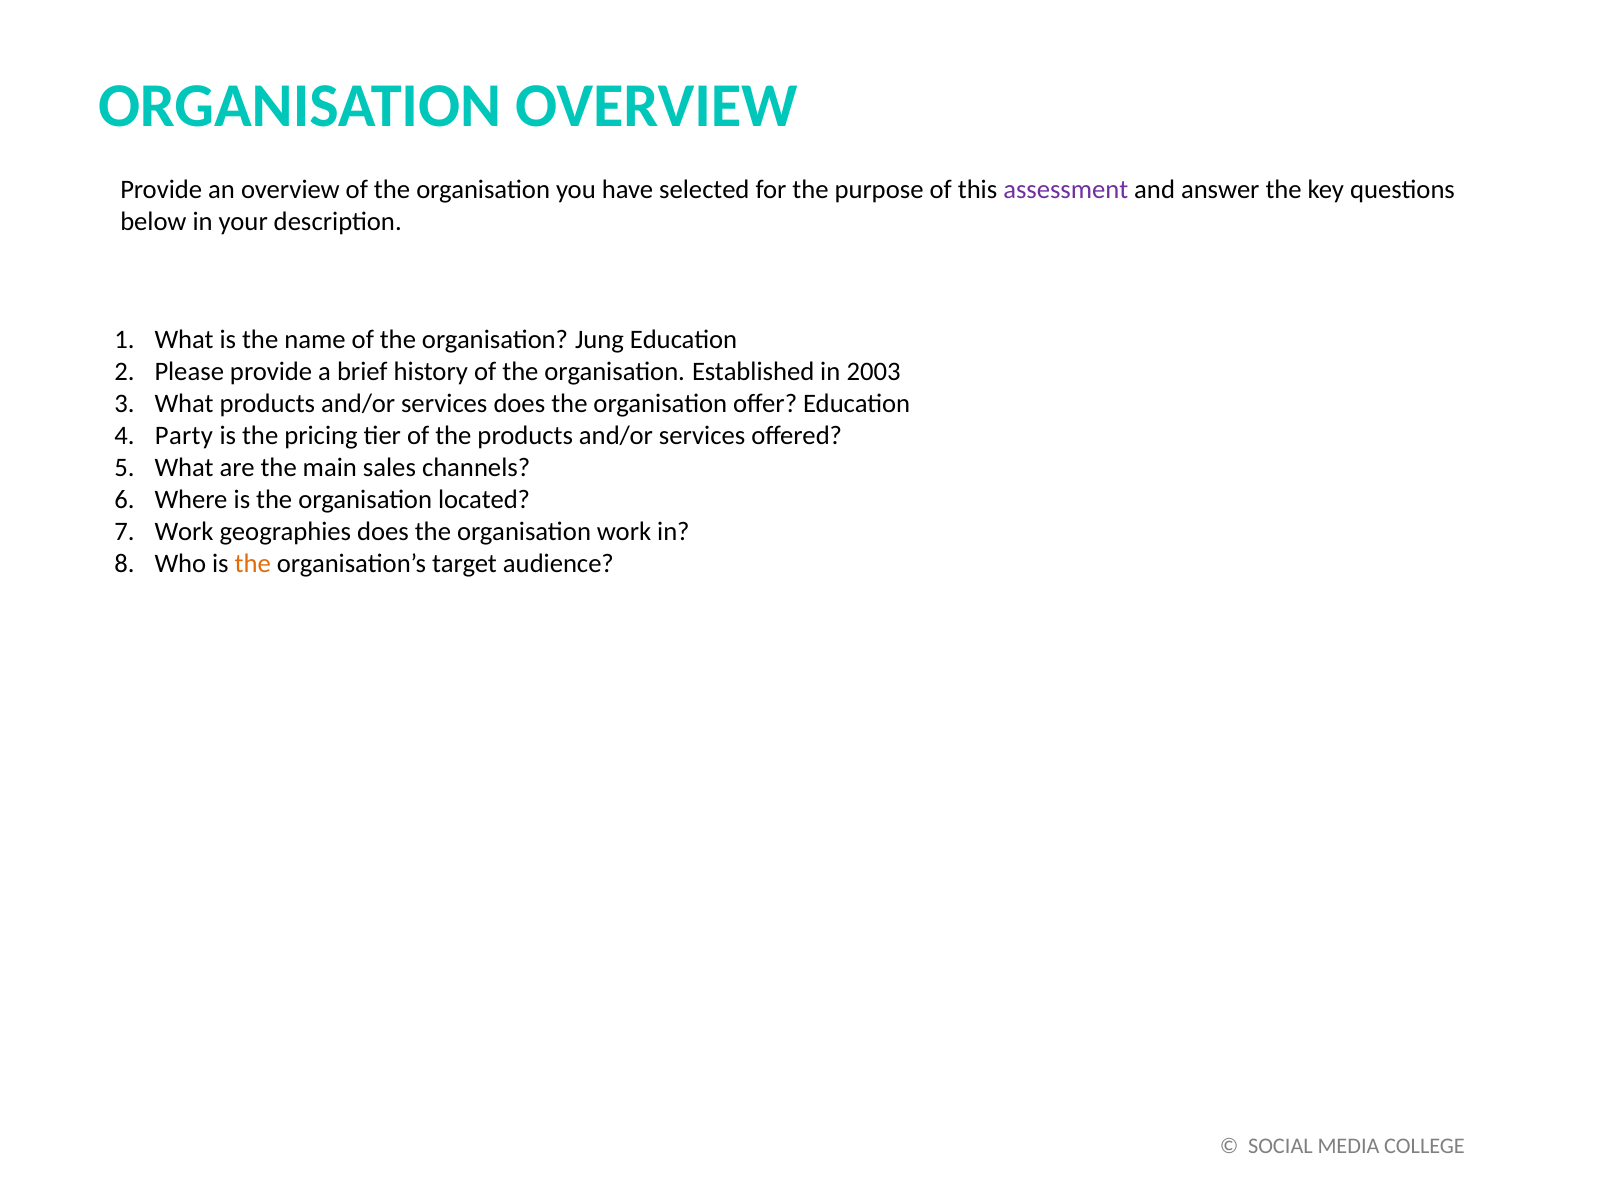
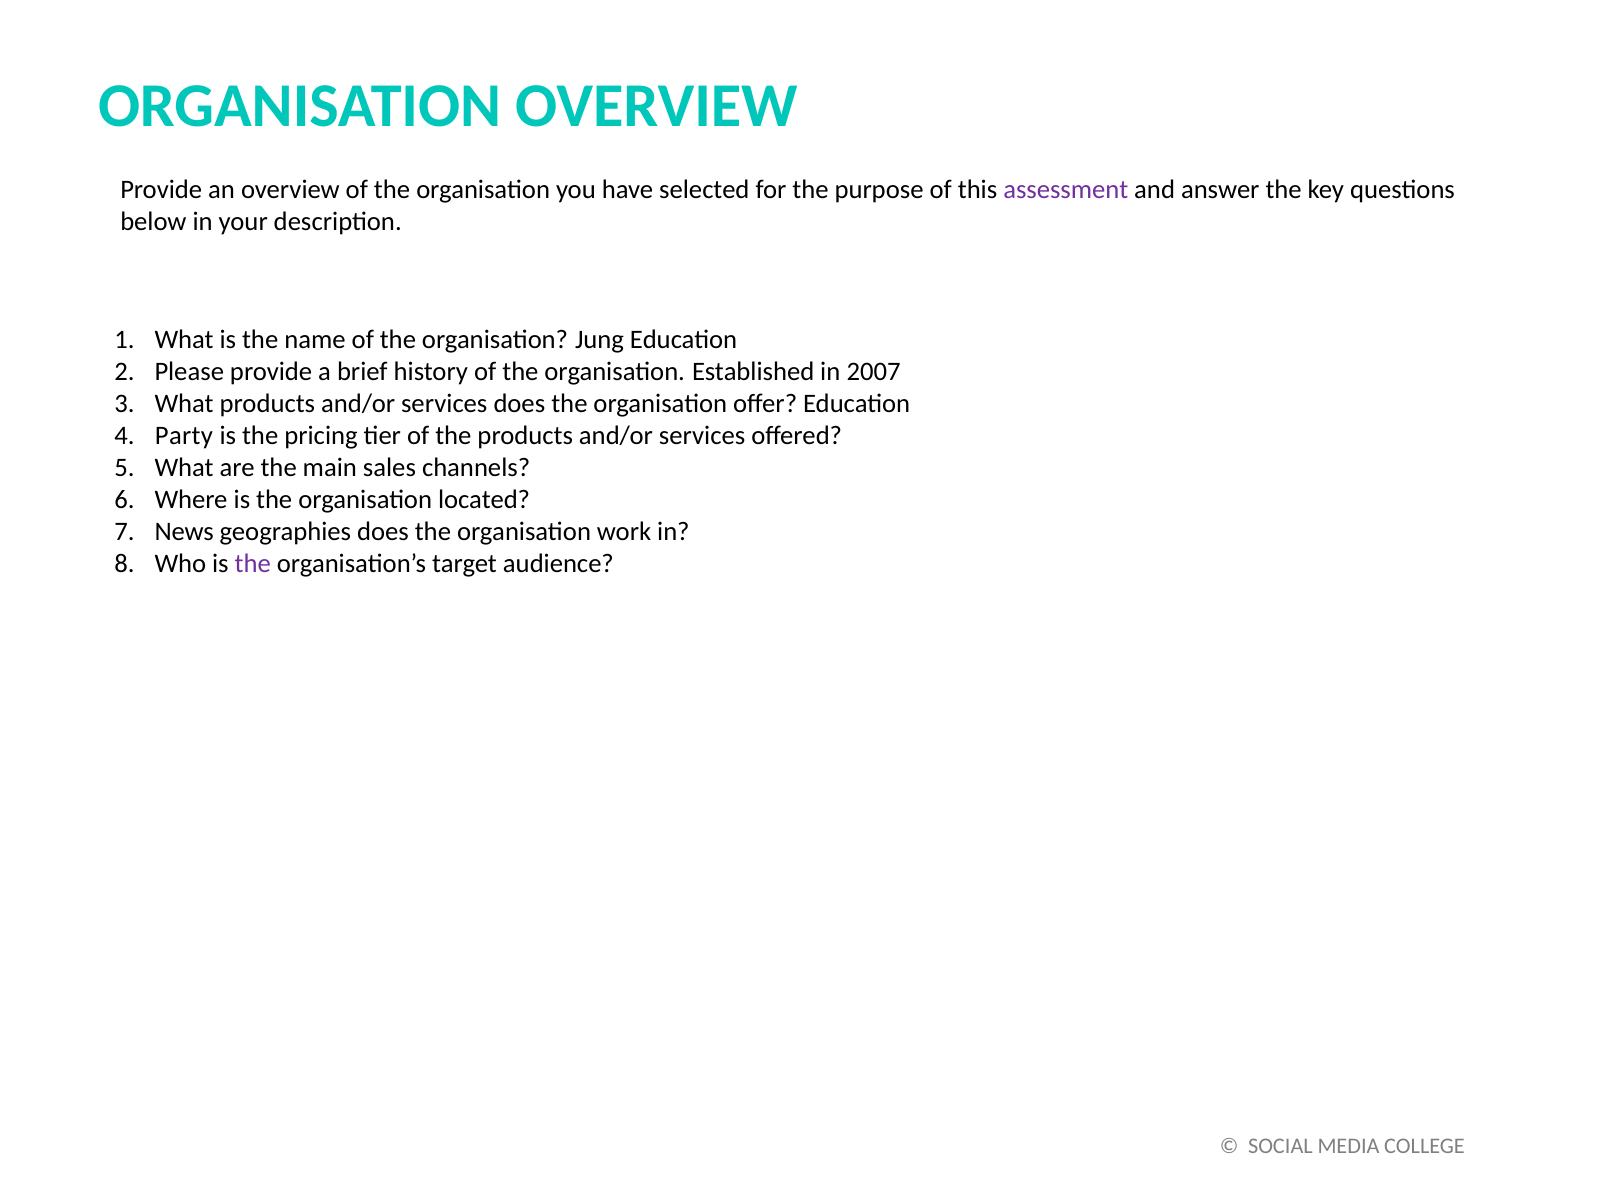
2003: 2003 -> 2007
Work at (184, 532): Work -> News
the at (253, 564) colour: orange -> purple
